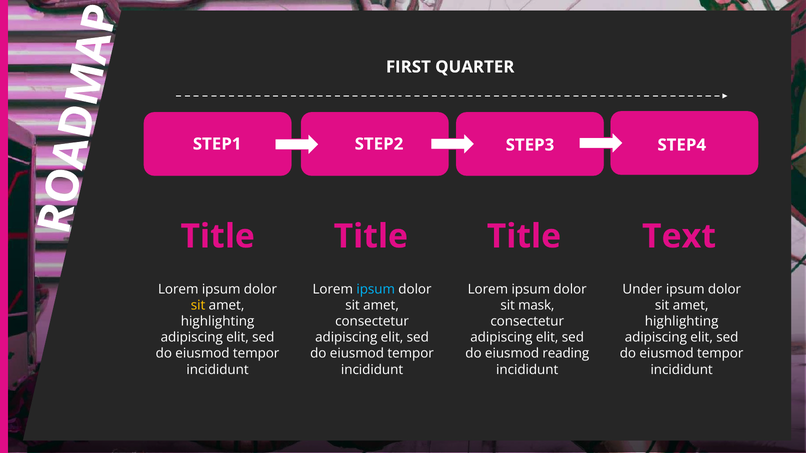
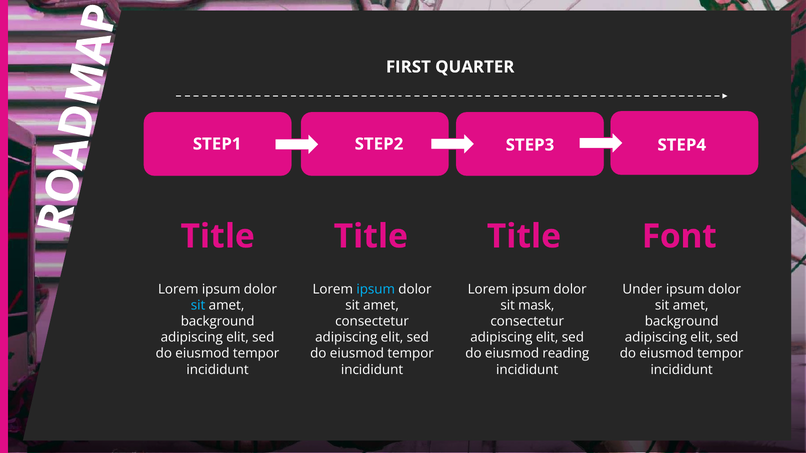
Text: Text -> Font
sit at (198, 305) colour: yellow -> light blue
highlighting at (218, 322): highlighting -> background
highlighting at (682, 322): highlighting -> background
